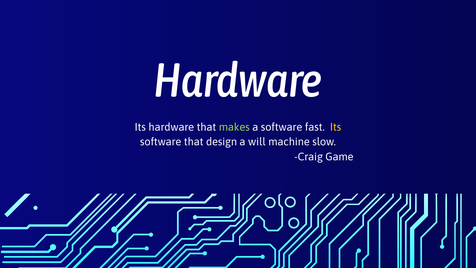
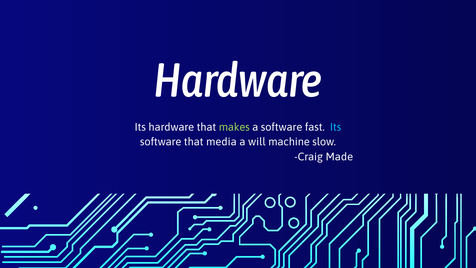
Its at (336, 127) colour: yellow -> light blue
design: design -> media
Game: Game -> Made
